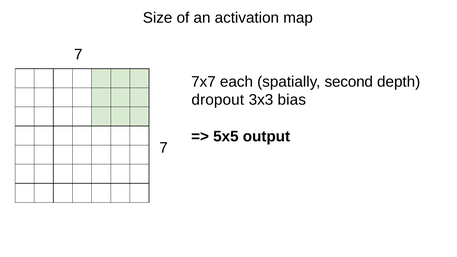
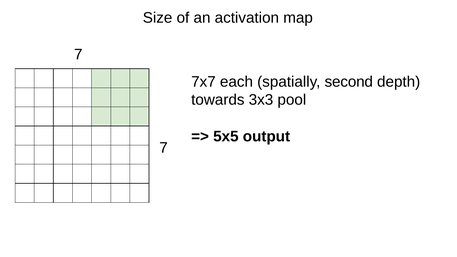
dropout: dropout -> towards
bias: bias -> pool
